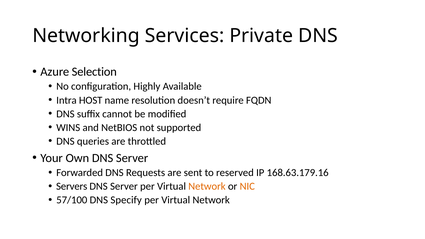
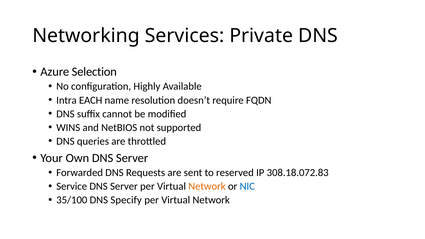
HOST: HOST -> EACH
168.63.179.16: 168.63.179.16 -> 308.18.072.83
Servers: Servers -> Service
NIC colour: orange -> blue
57/100: 57/100 -> 35/100
